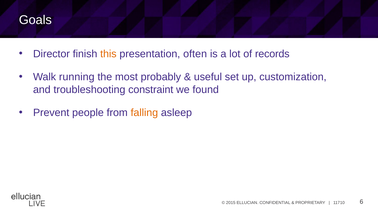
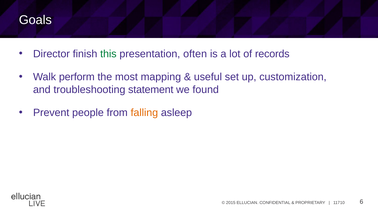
this colour: orange -> green
running: running -> perform
probably: probably -> mapping
constraint: constraint -> statement
